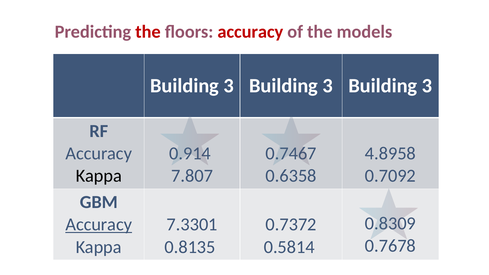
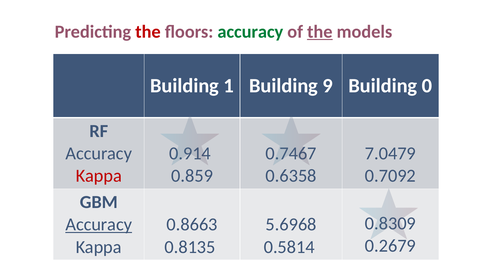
accuracy at (250, 32) colour: red -> green
the at (320, 32) underline: none -> present
3 at (229, 86): 3 -> 1
3 at (328, 86): 3 -> 9
3 at (427, 86): 3 -> 0
4.8958: 4.8958 -> 7.0479
Kappa at (99, 176) colour: black -> red
7.807: 7.807 -> 0.859
7.3301: 7.3301 -> 0.8663
0.7372: 0.7372 -> 5.6968
0.7678: 0.7678 -> 0.2679
